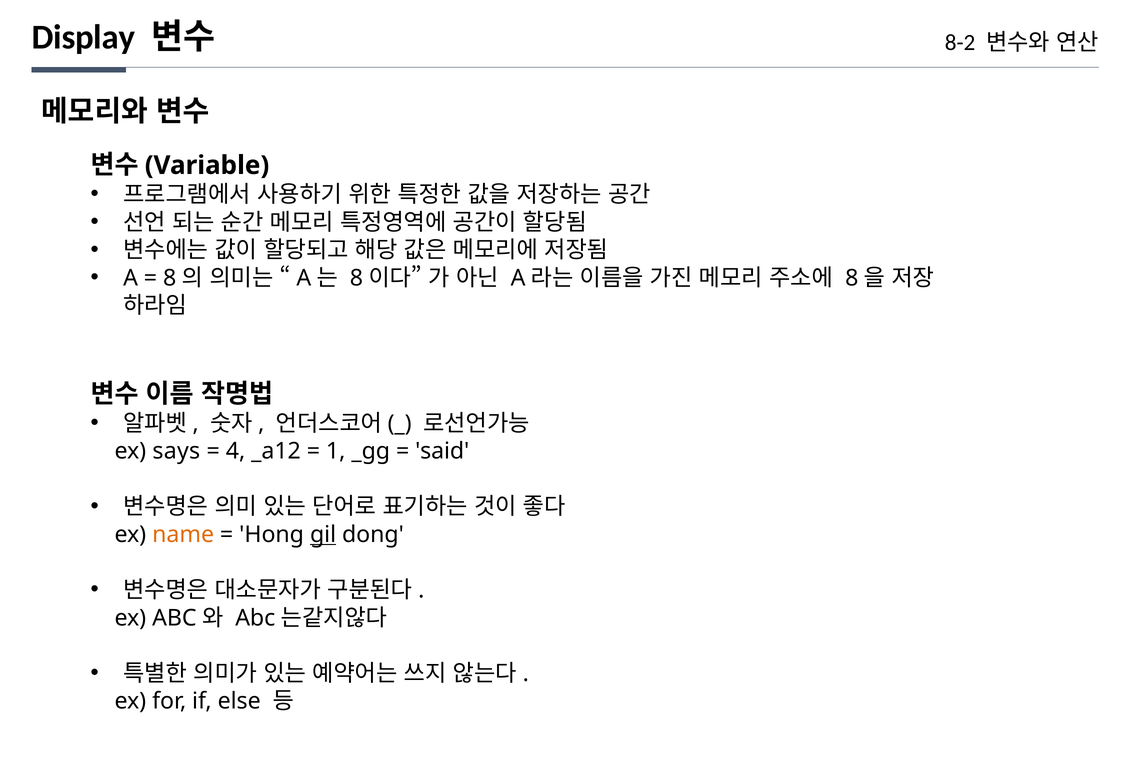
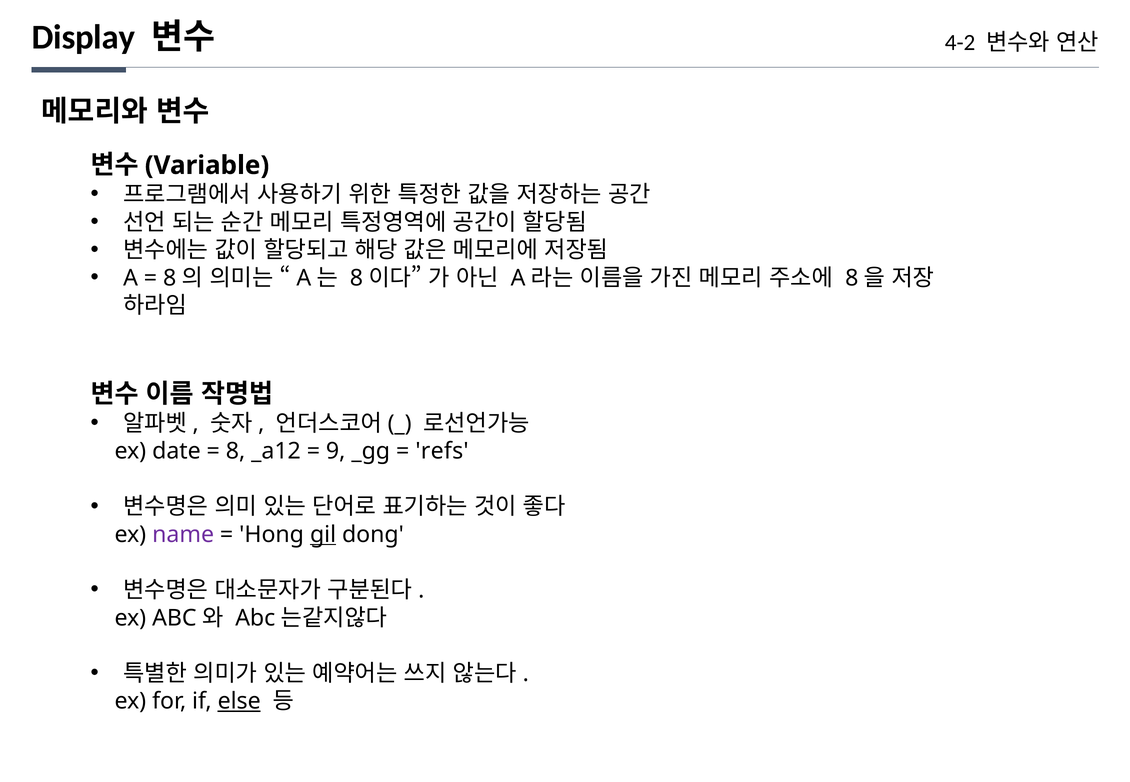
8-2: 8-2 -> 4-2
says: says -> date
4: 4 -> 8
1: 1 -> 9
said: said -> refs
name colour: orange -> purple
else underline: none -> present
